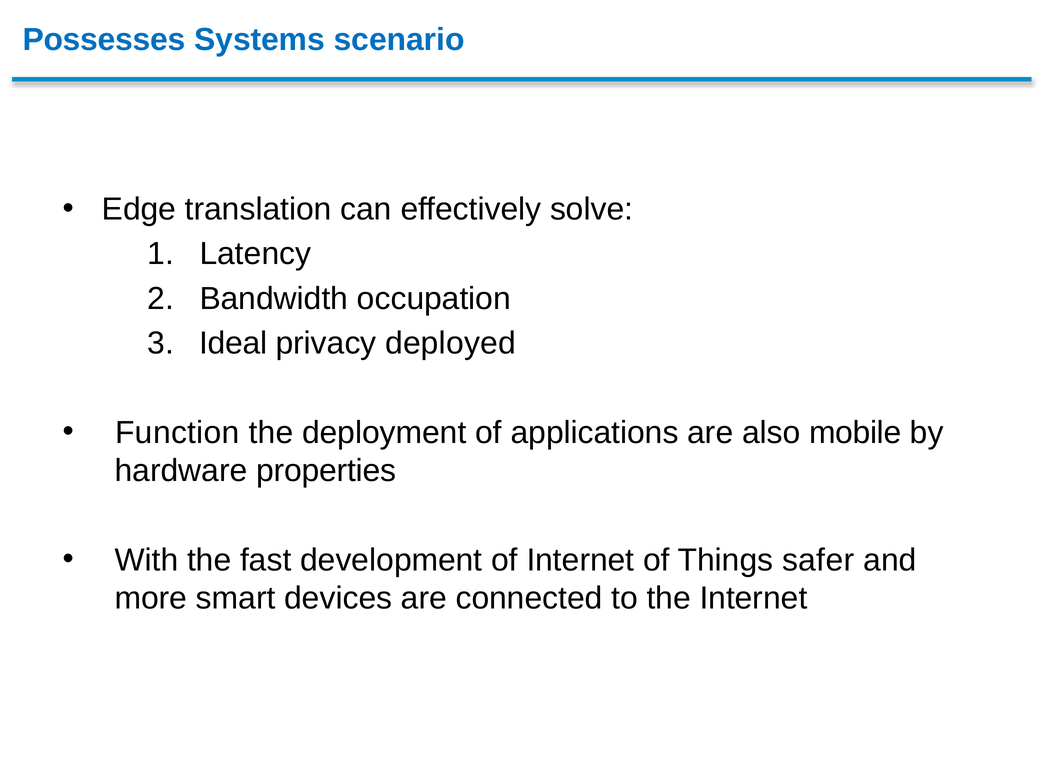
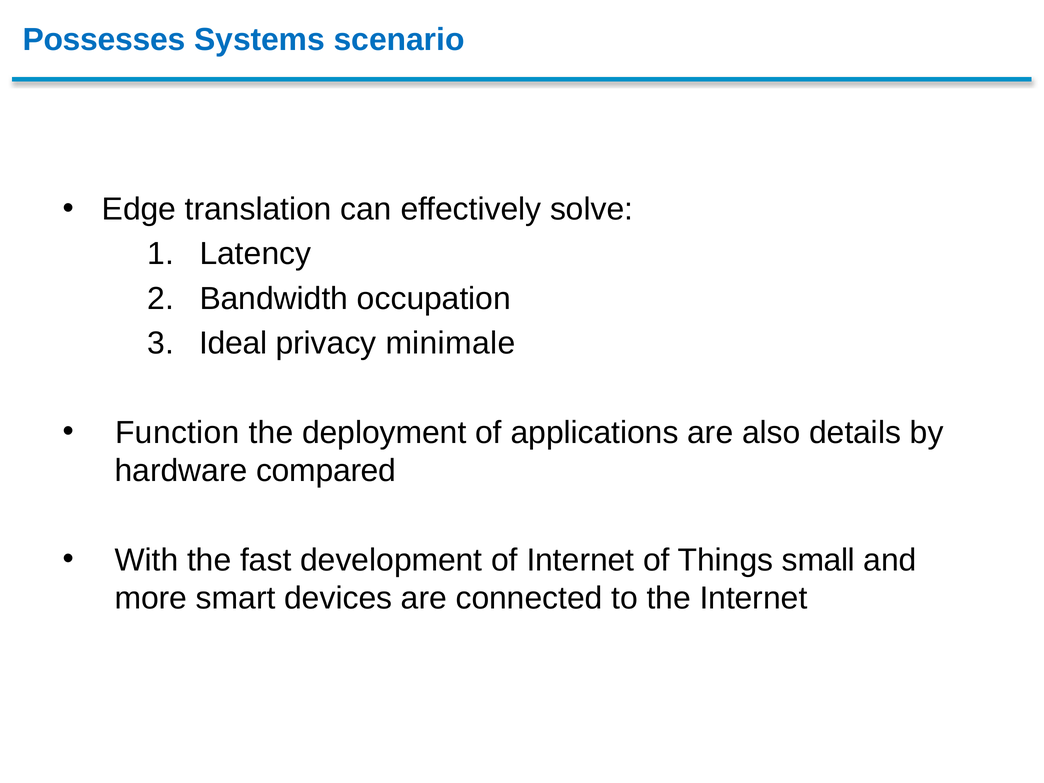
deployed: deployed -> minimale
mobile: mobile -> details
properties: properties -> compared
safer: safer -> small
